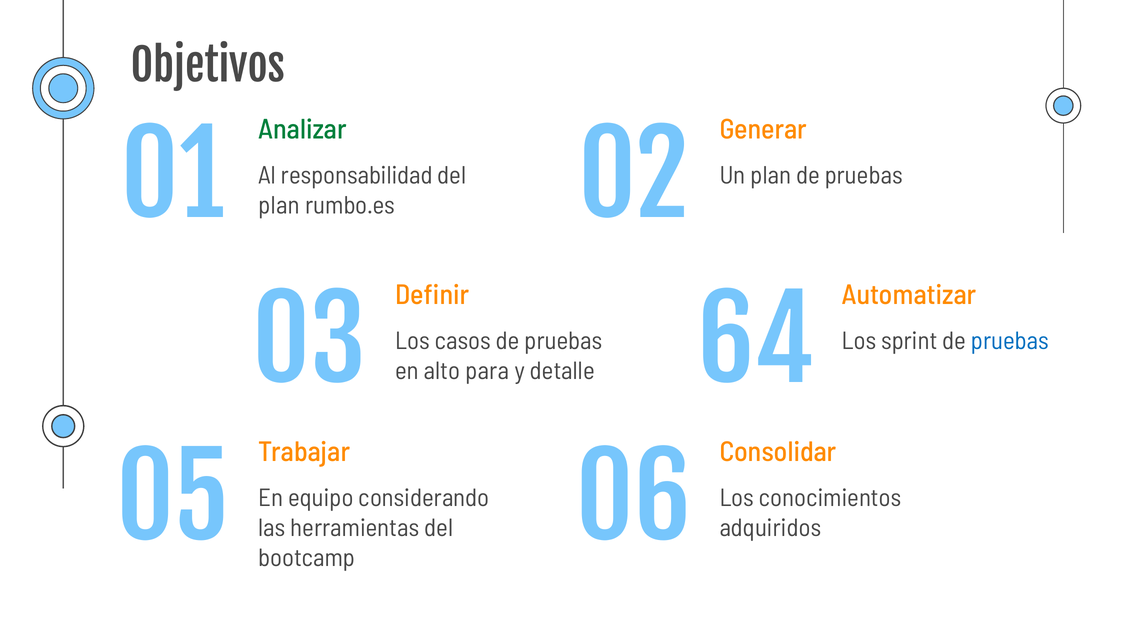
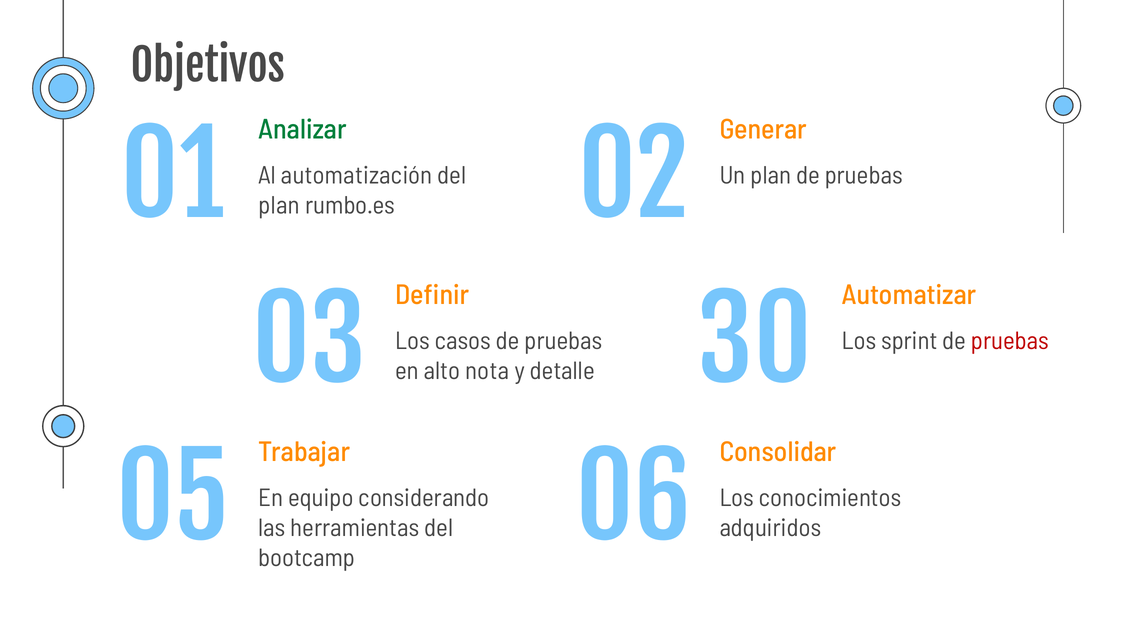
responsabilidad: responsabilidad -> automatización
64: 64 -> 30
pruebas at (1010, 341) colour: blue -> red
para: para -> nota
